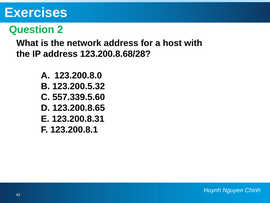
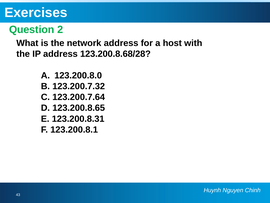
123.200.5.32: 123.200.5.32 -> 123.200.7.32
557.339.5.60: 557.339.5.60 -> 123.200.7.64
